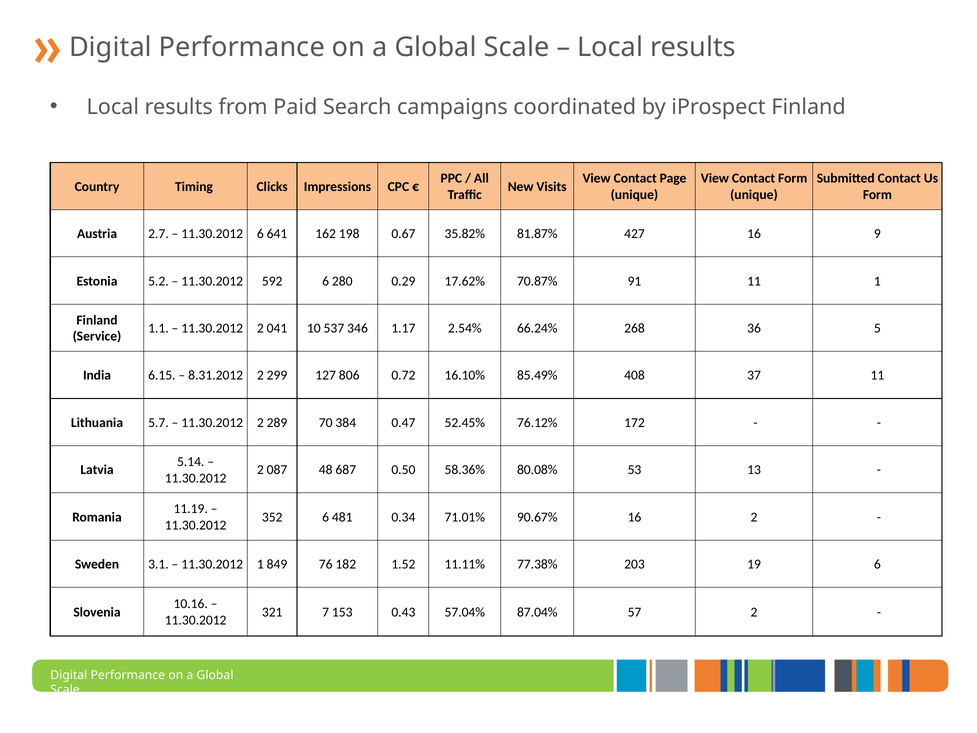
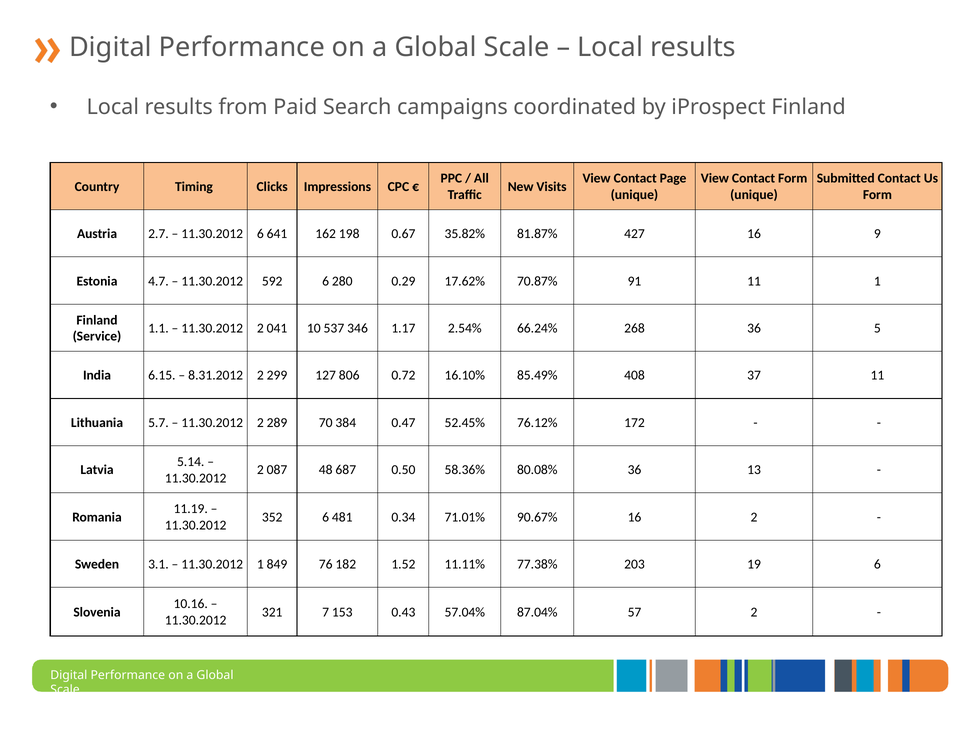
5.2: 5.2 -> 4.7
80.08% 53: 53 -> 36
